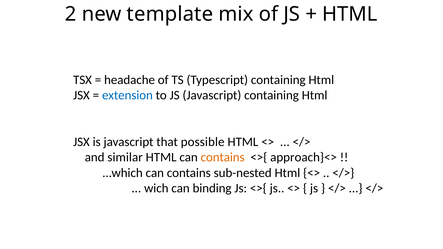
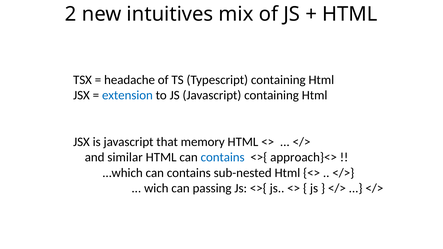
template: template -> intuitives
possible: possible -> memory
contains at (223, 157) colour: orange -> blue
binding: binding -> passing
